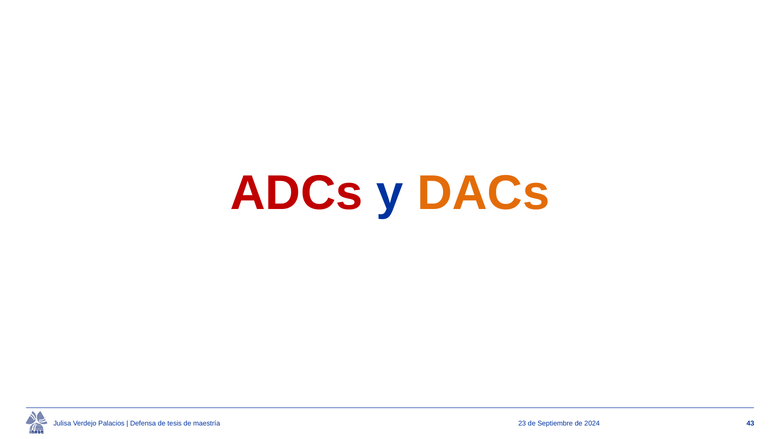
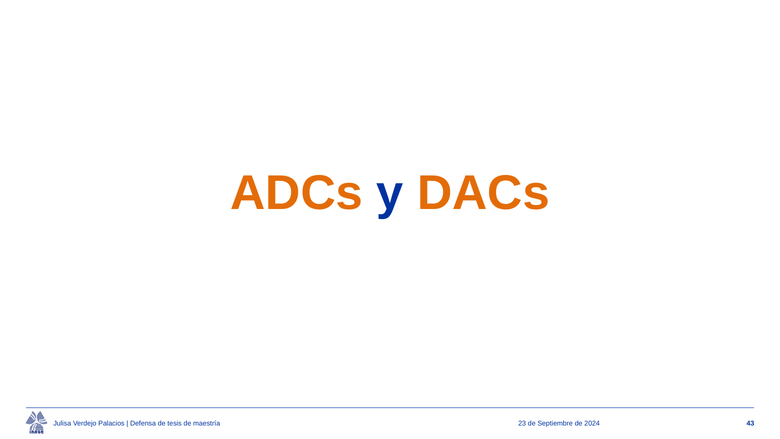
ADCs colour: red -> orange
